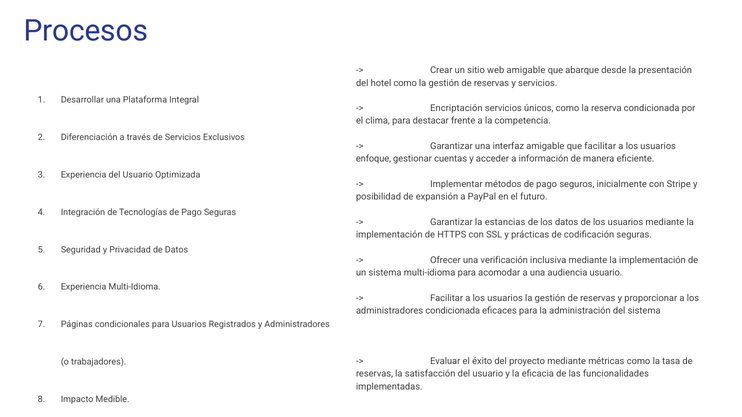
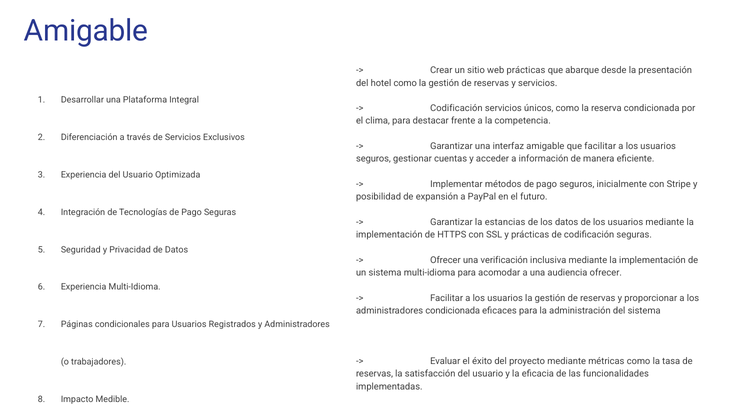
Procesos at (86, 31): Procesos -> Amigable
web amigable: amigable -> prácticas
Encriptación at (456, 108): Encriptación -> Codificación
enfoque at (373, 159): enfoque -> seguros
audiencia usuario: usuario -> ofrecer
